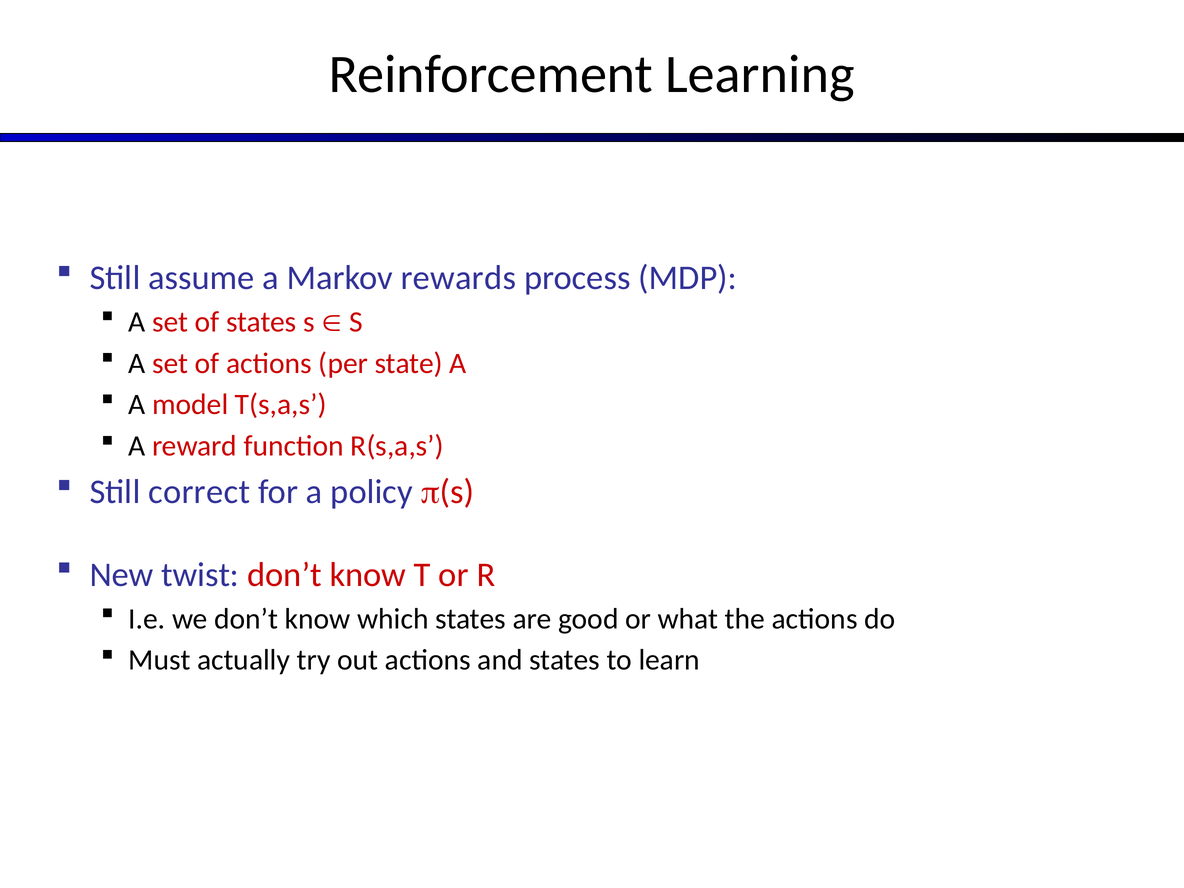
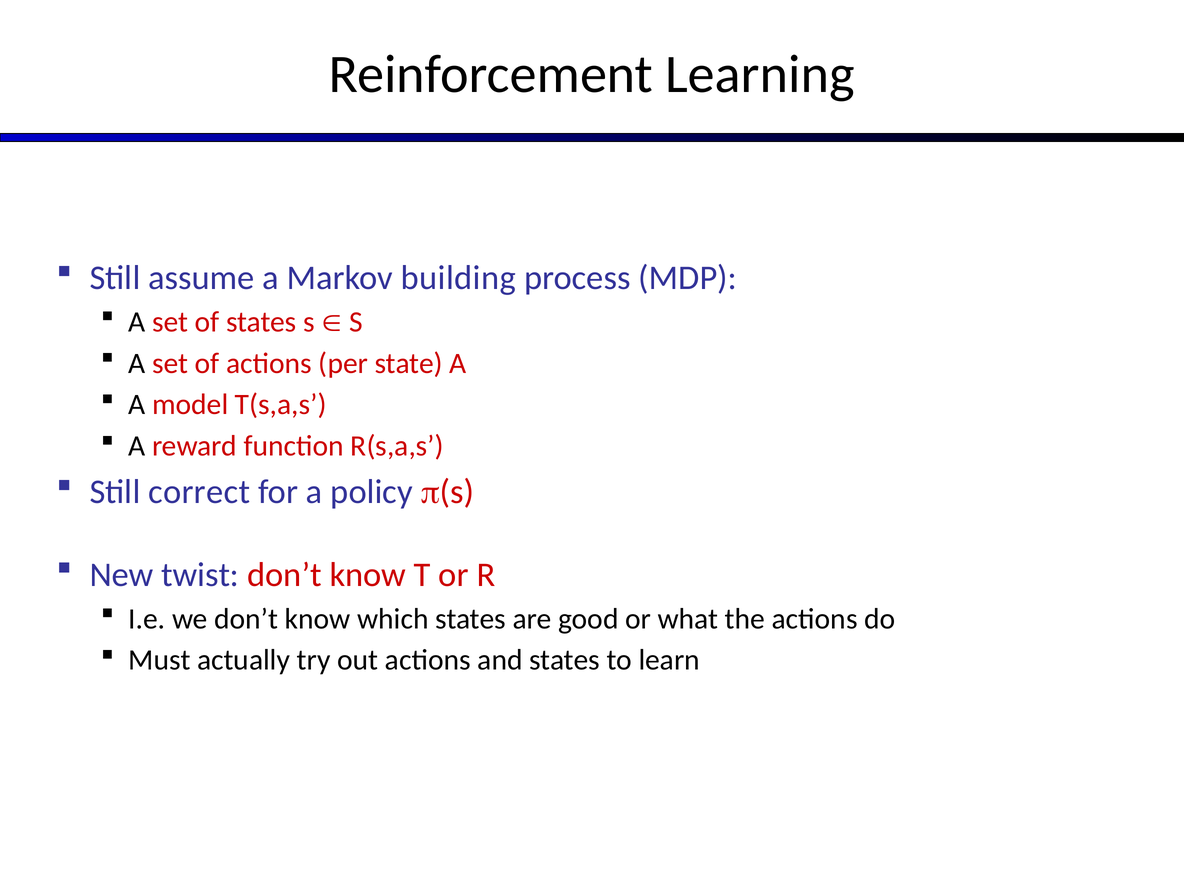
rewards: rewards -> building
